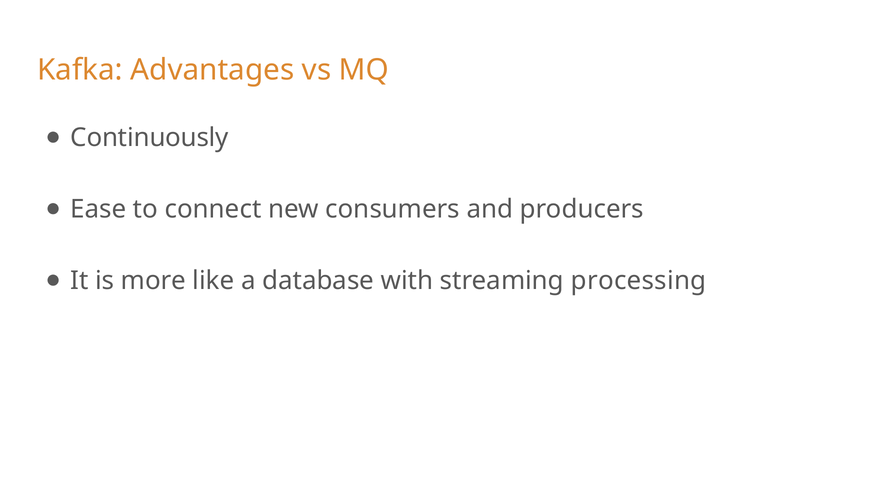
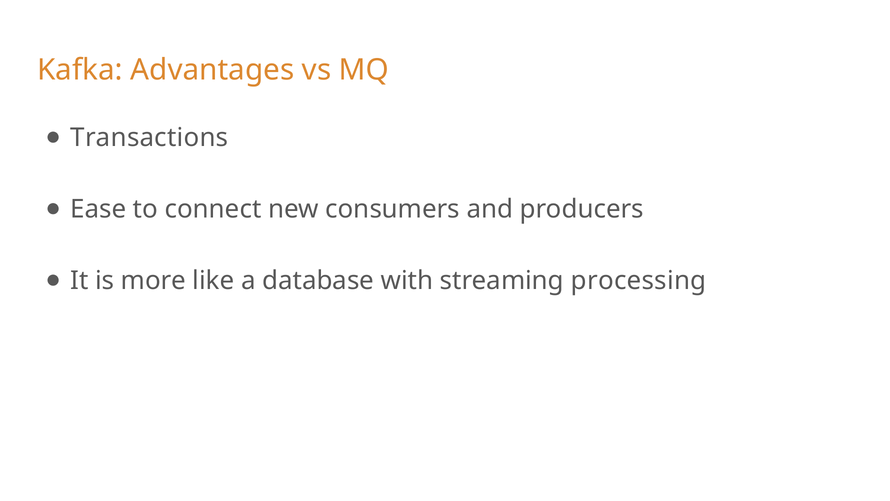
Continuously: Continuously -> Transactions
